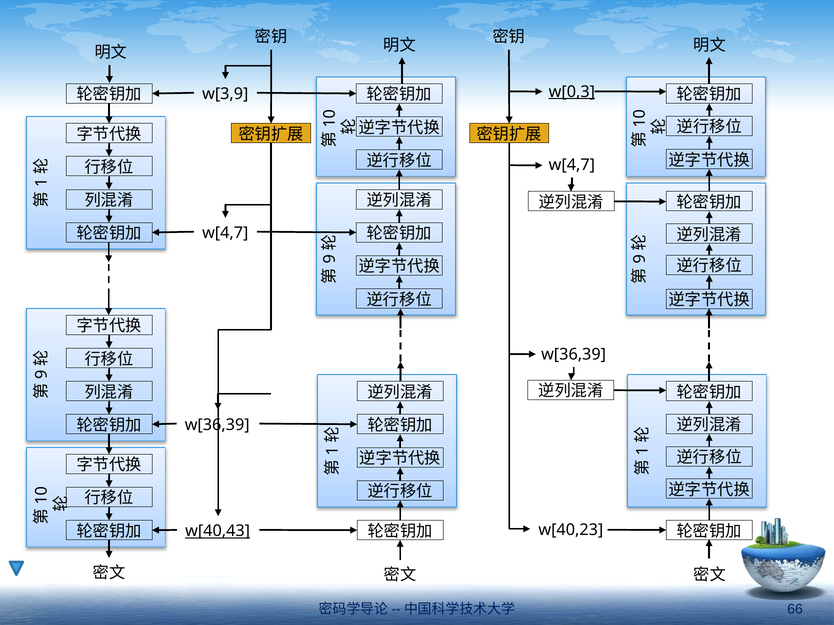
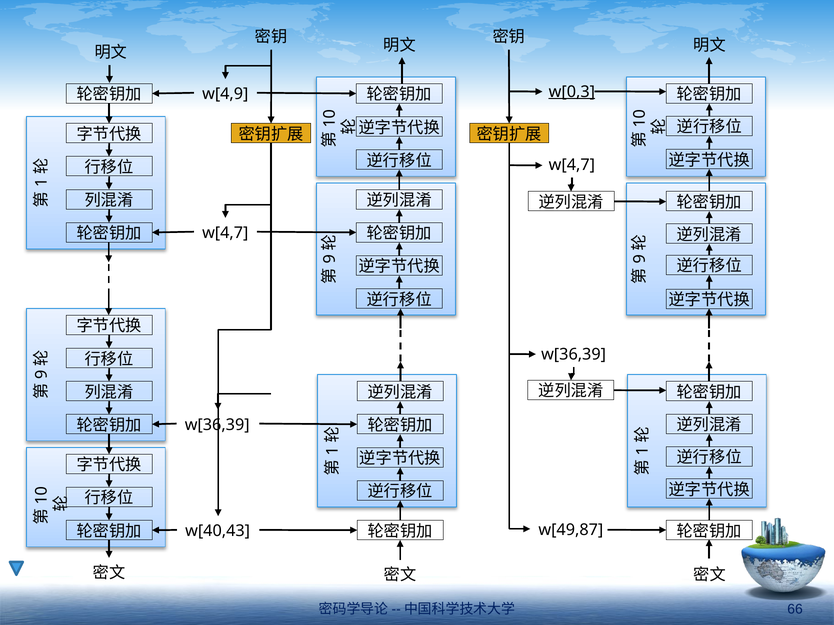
w[3,9: w[3,9 -> w[4,9
w[40,23: w[40,23 -> w[49,87
w[40,43 underline: present -> none
